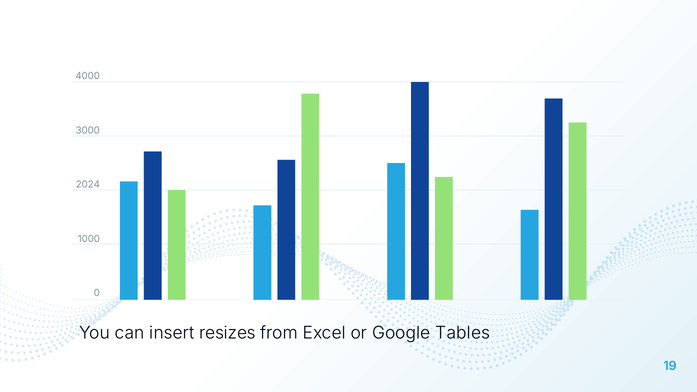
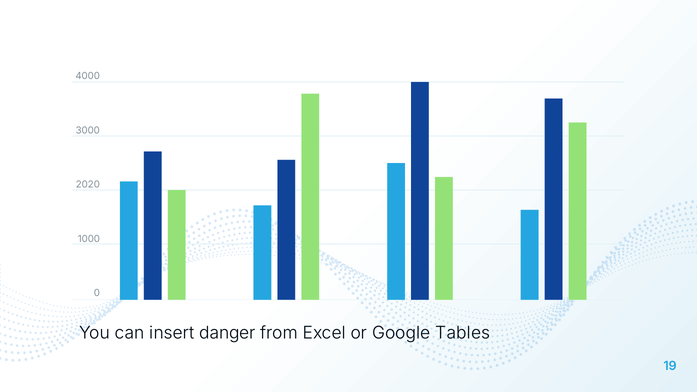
2024: 2024 -> 2020
resizes: resizes -> danger
